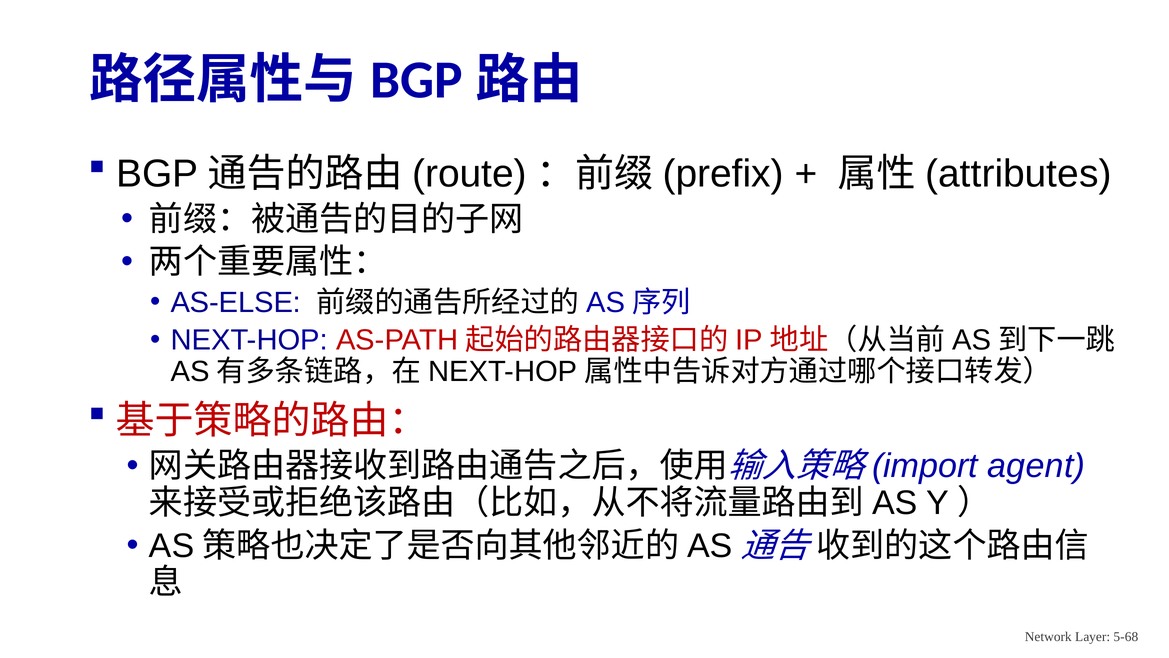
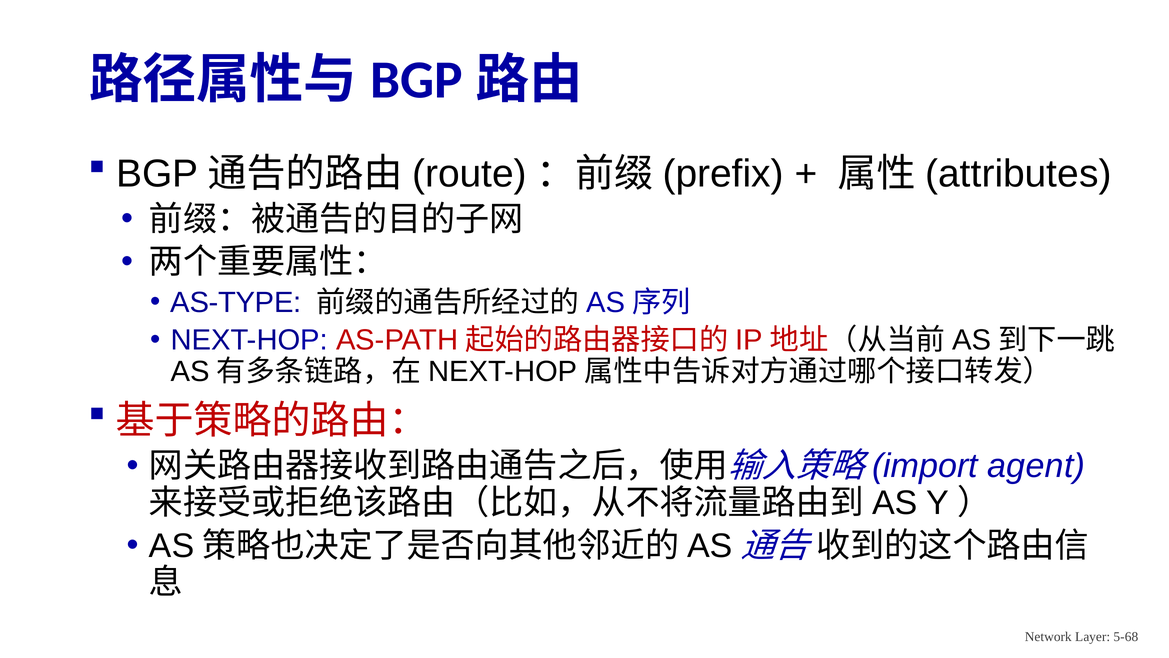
AS-ELSE: AS-ELSE -> AS-TYPE
